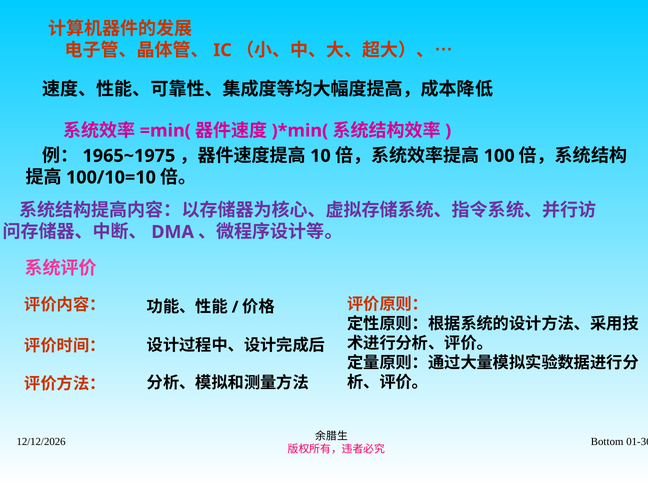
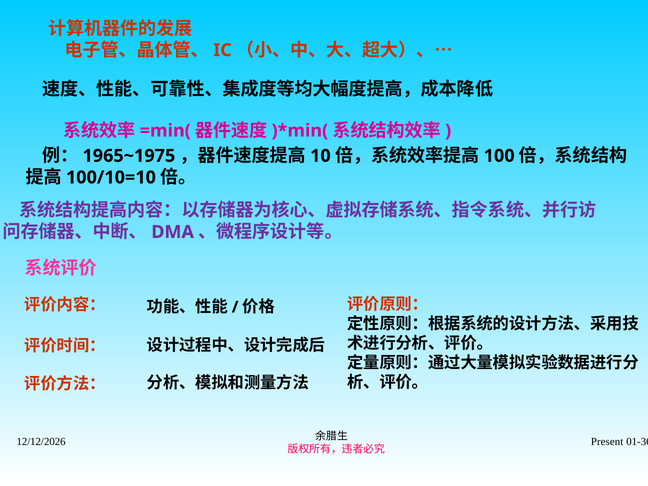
Bottom: Bottom -> Present
